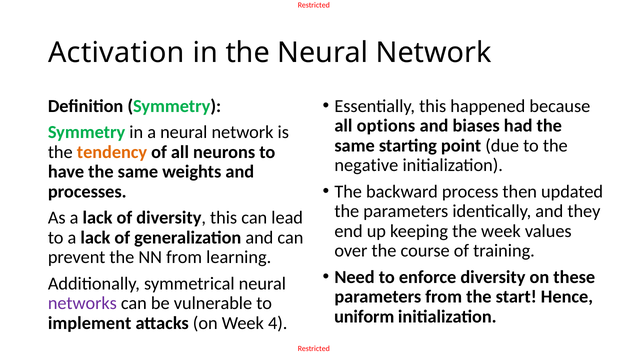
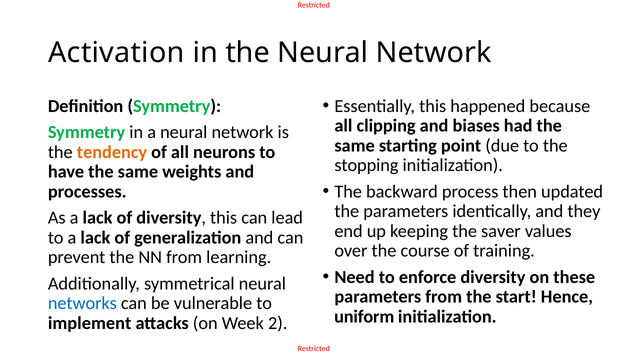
options: options -> clipping
negative: negative -> stopping
the week: week -> saver
networks colour: purple -> blue
4: 4 -> 2
